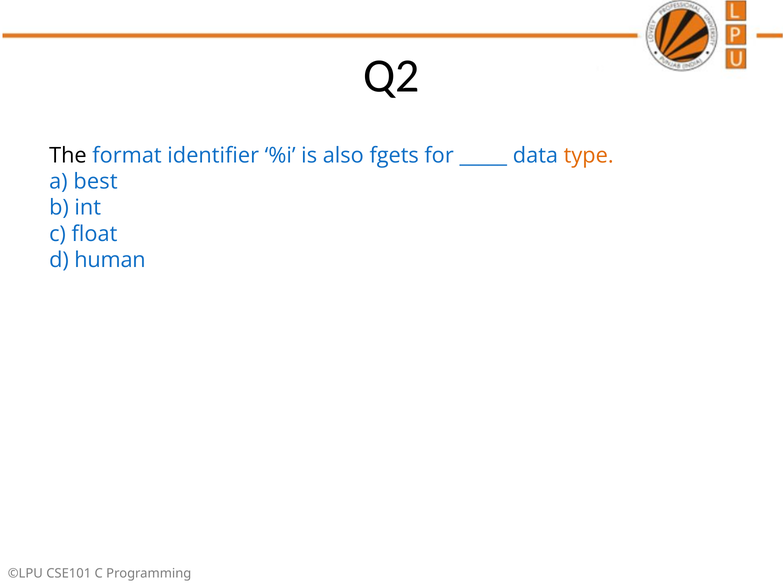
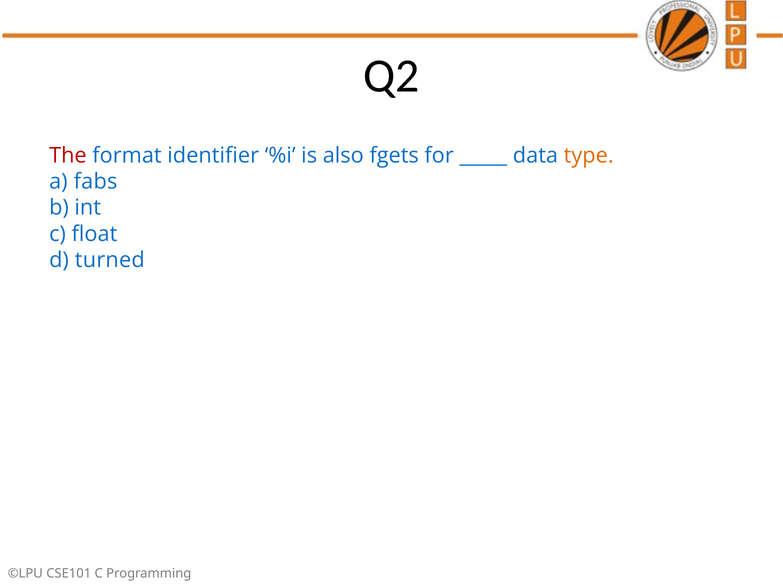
The colour: black -> red
best: best -> fabs
human: human -> turned
